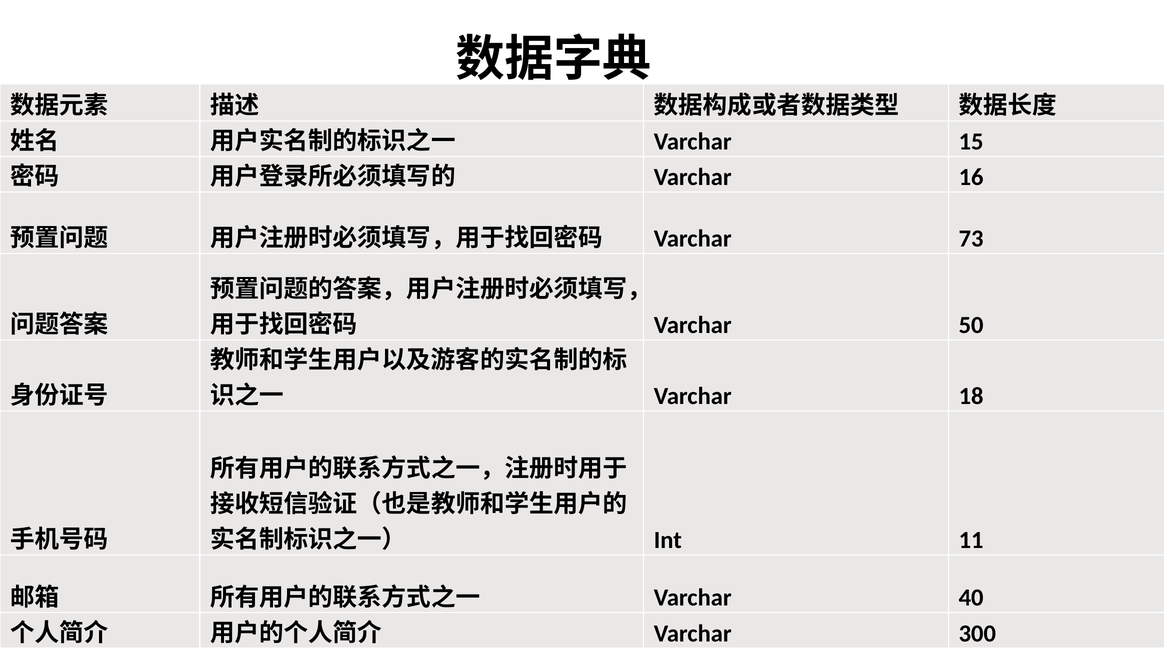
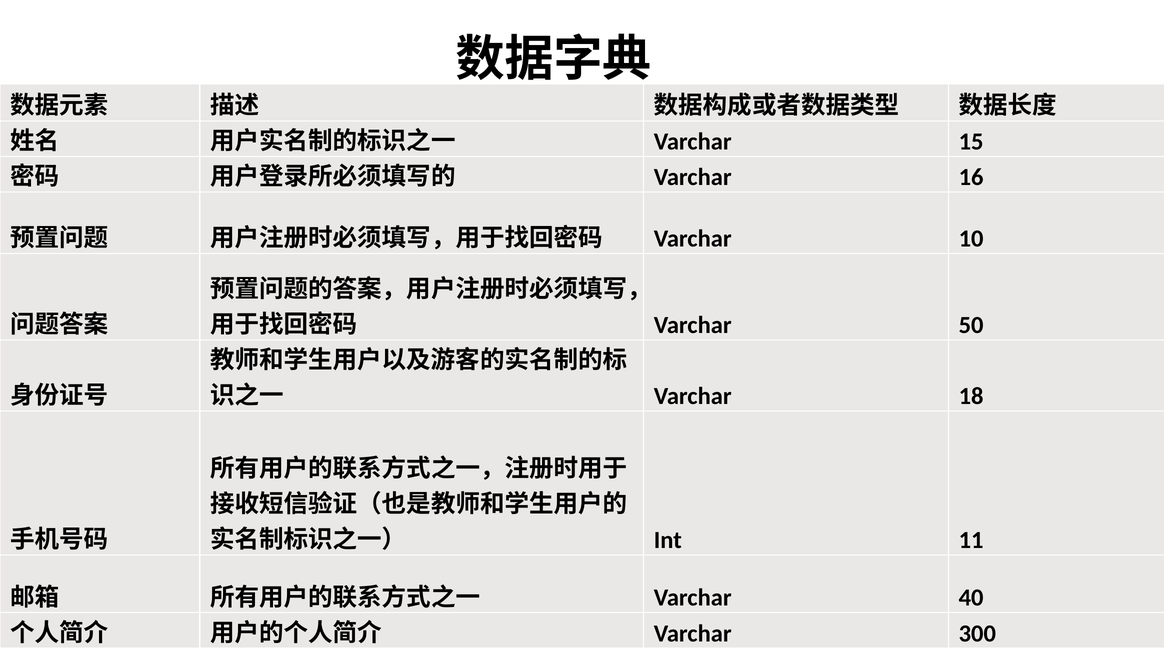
73: 73 -> 10
